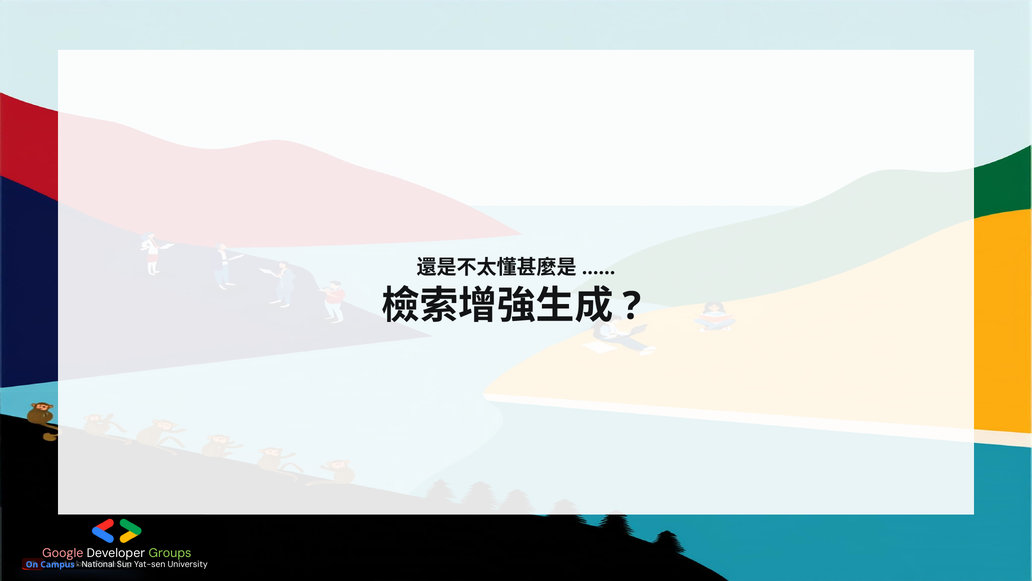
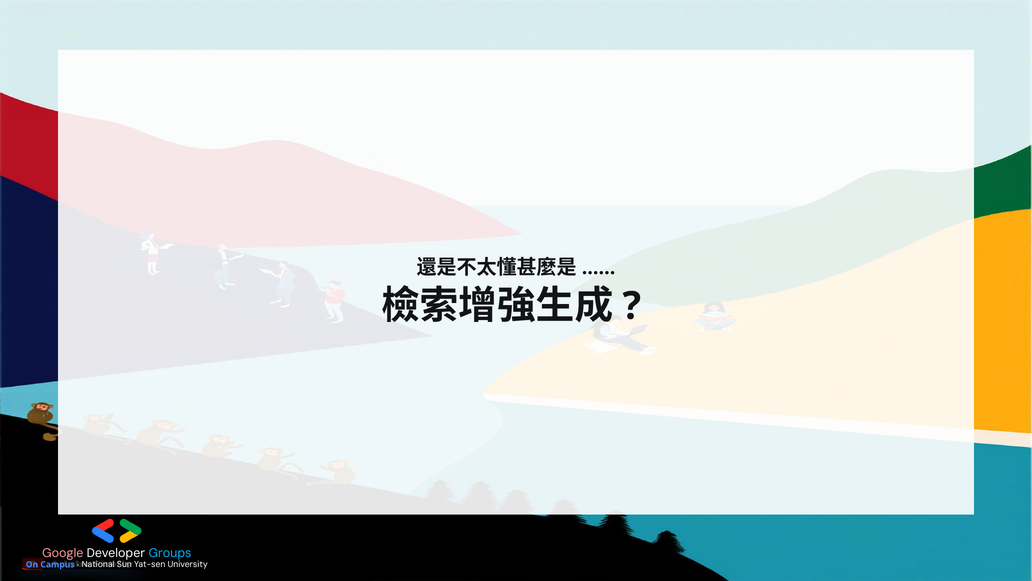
Groups colour: light green -> light blue
